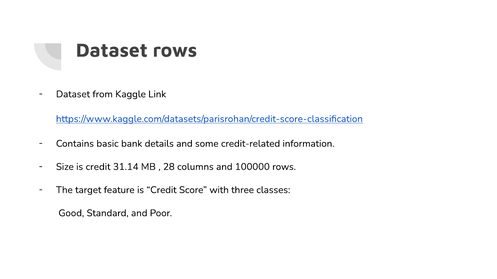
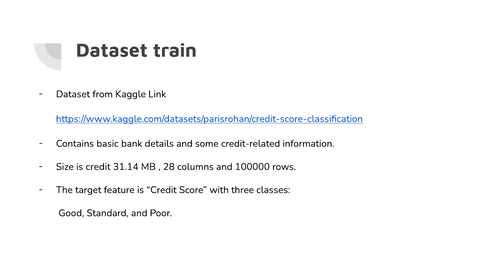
Dataset rows: rows -> train
